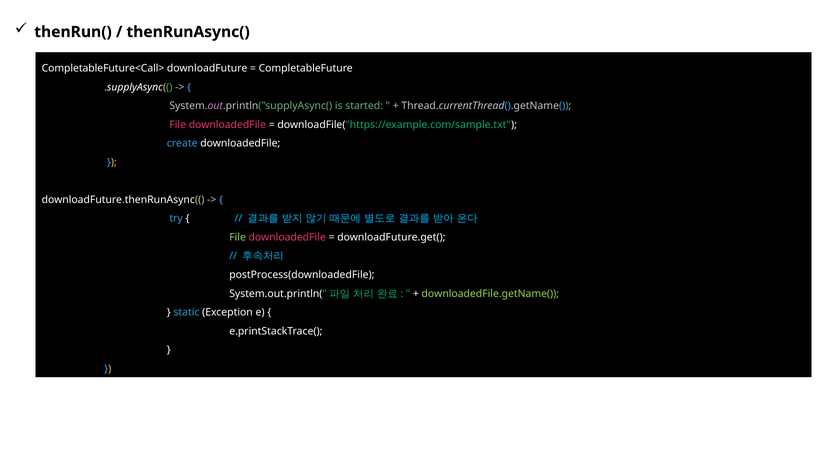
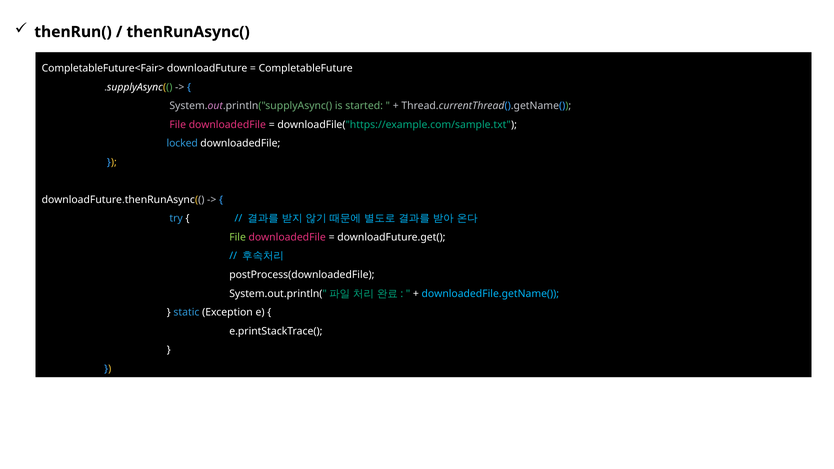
CompletableFuture<Call>: CompletableFuture<Call> -> CompletableFuture<Fair>
create: create -> locked
downloadedFile.getName( colour: light green -> light blue
